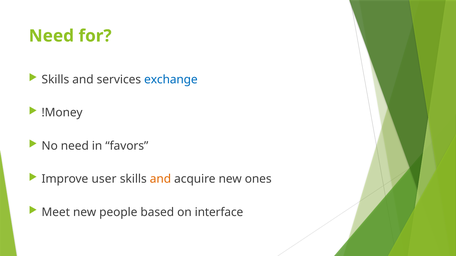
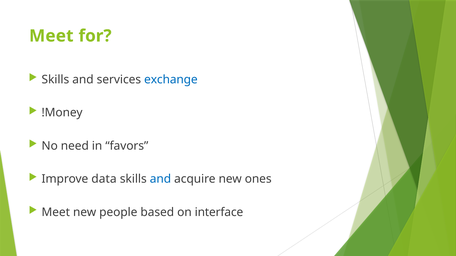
Need at (51, 36): Need -> Meet
user: user -> data
and at (160, 179) colour: orange -> blue
